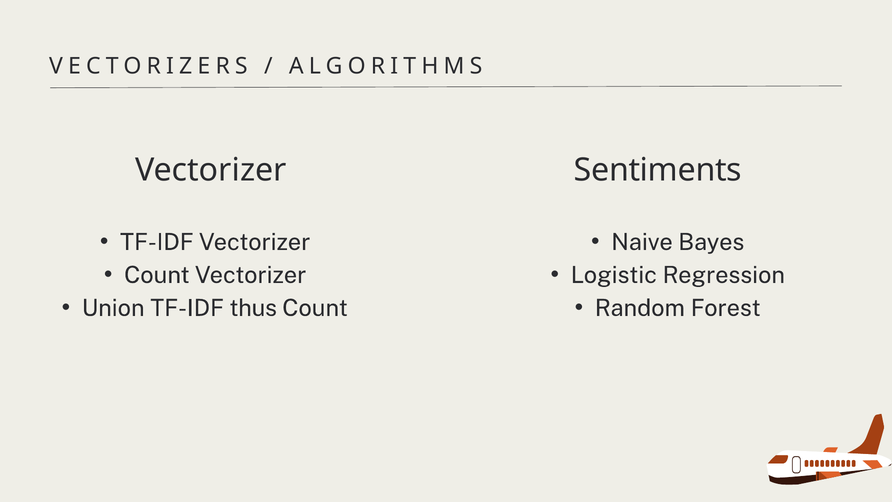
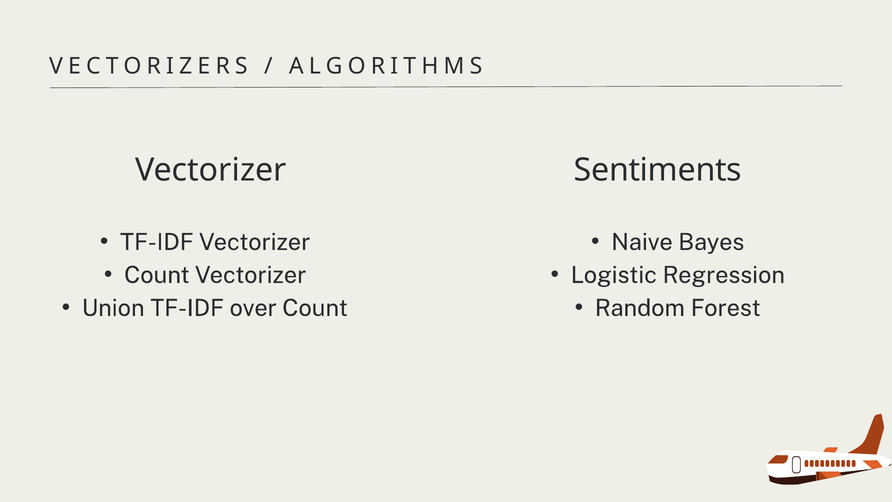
thus: thus -> over
